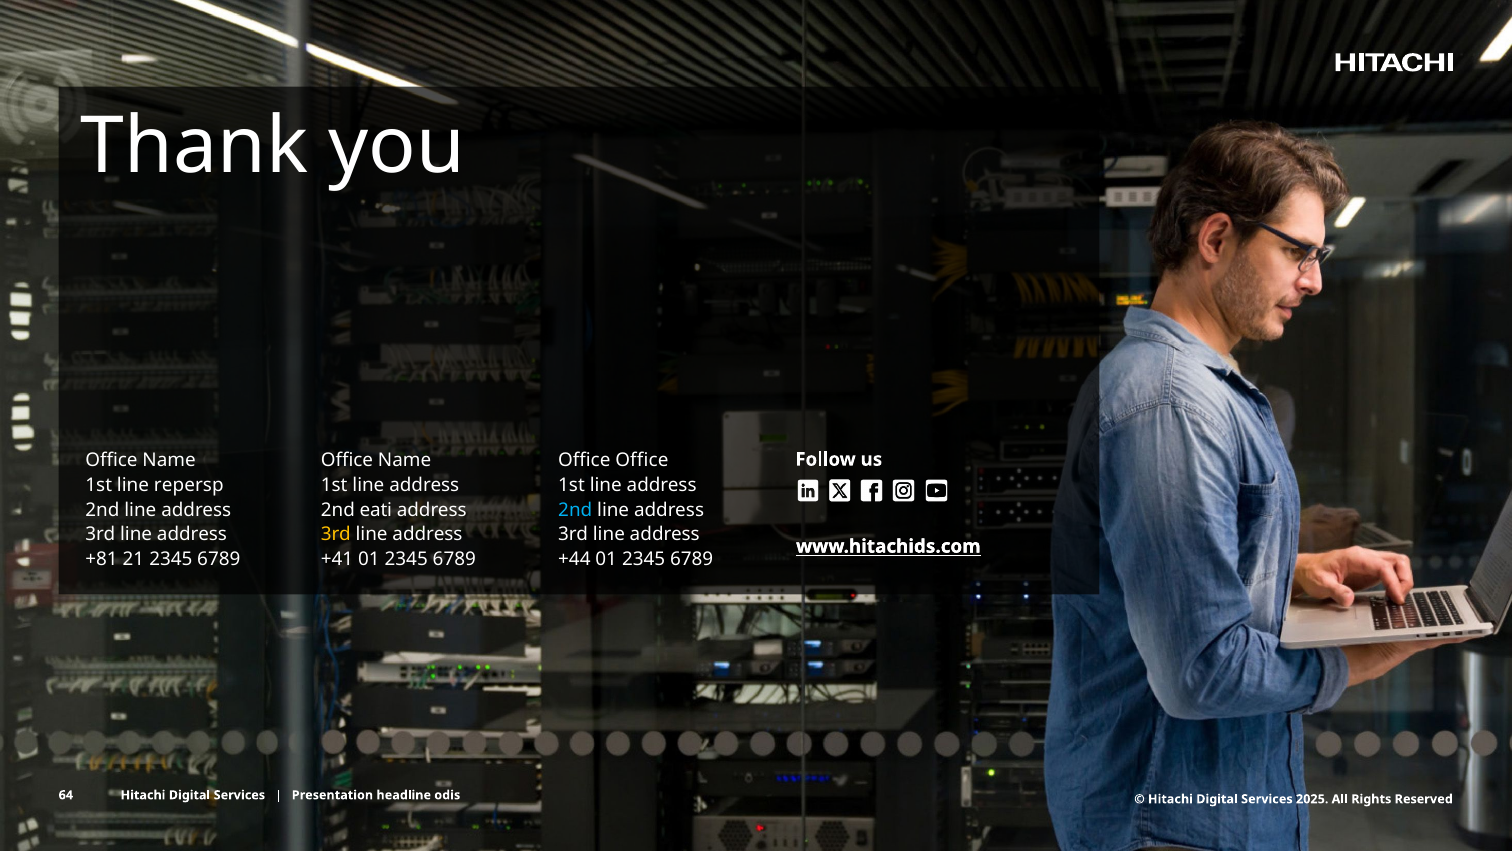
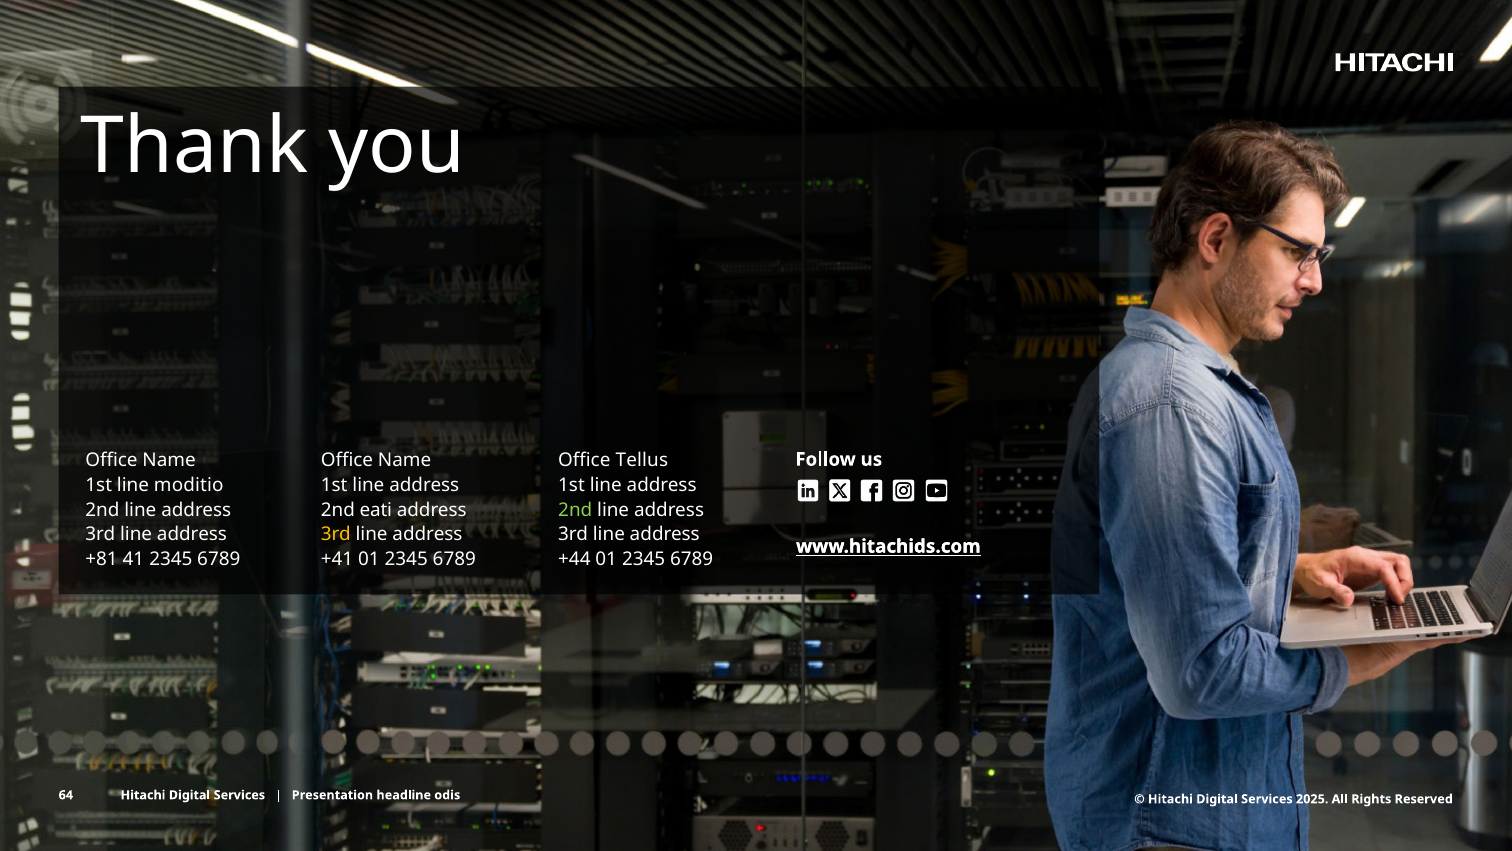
Office Office: Office -> Tellus
repersp: repersp -> moditio
2nd at (575, 510) colour: light blue -> light green
21: 21 -> 41
